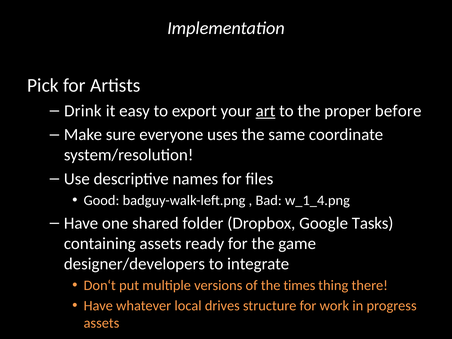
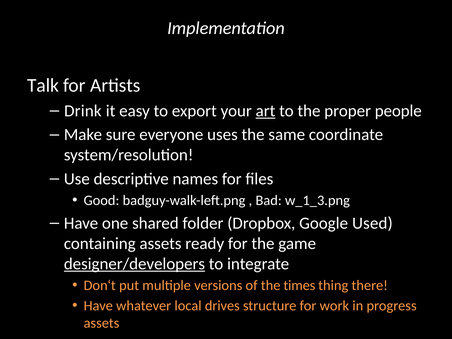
Pick: Pick -> Talk
before: before -> people
w_1_4.png: w_1_4.png -> w_1_3.png
Tasks: Tasks -> Used
designer/developers underline: none -> present
